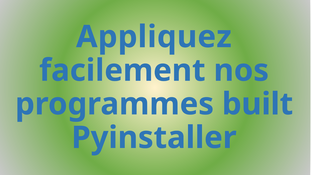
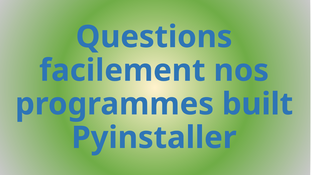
Appliquez: Appliquez -> Questions
